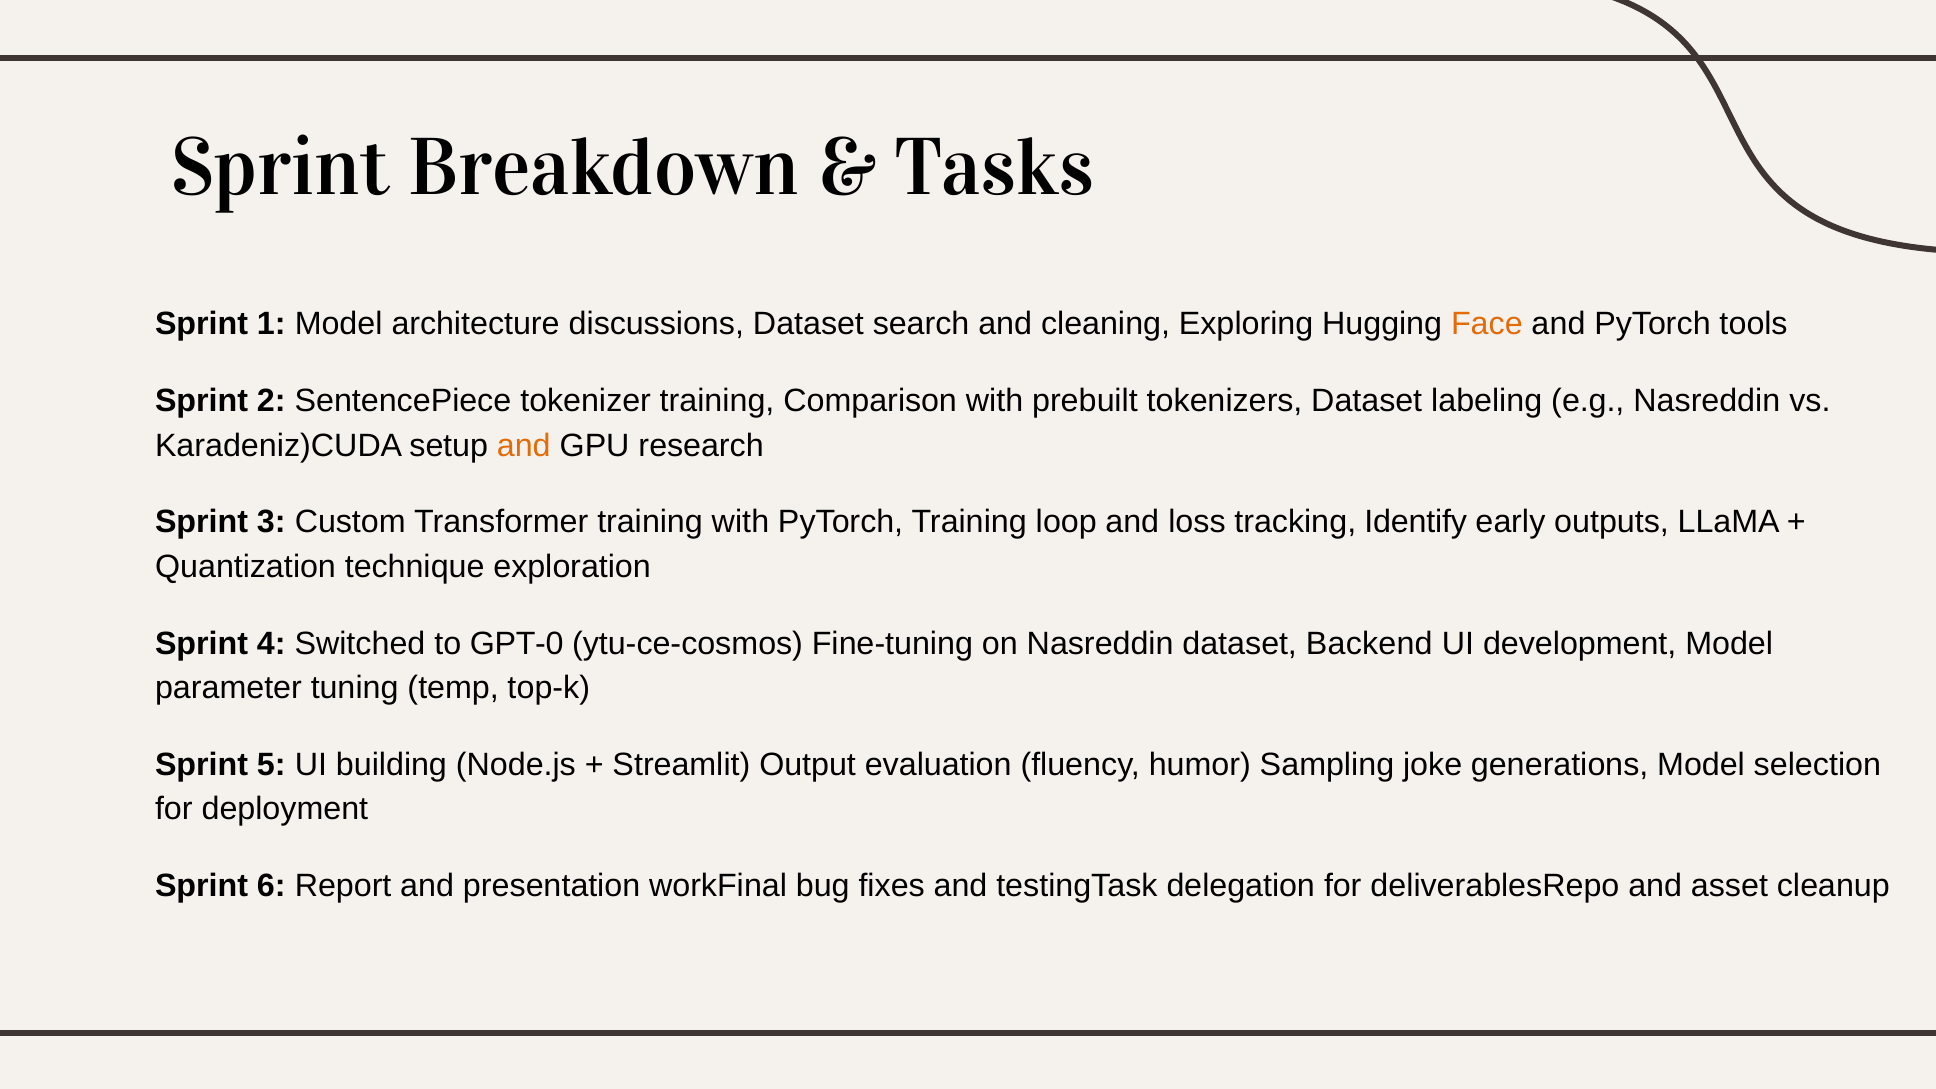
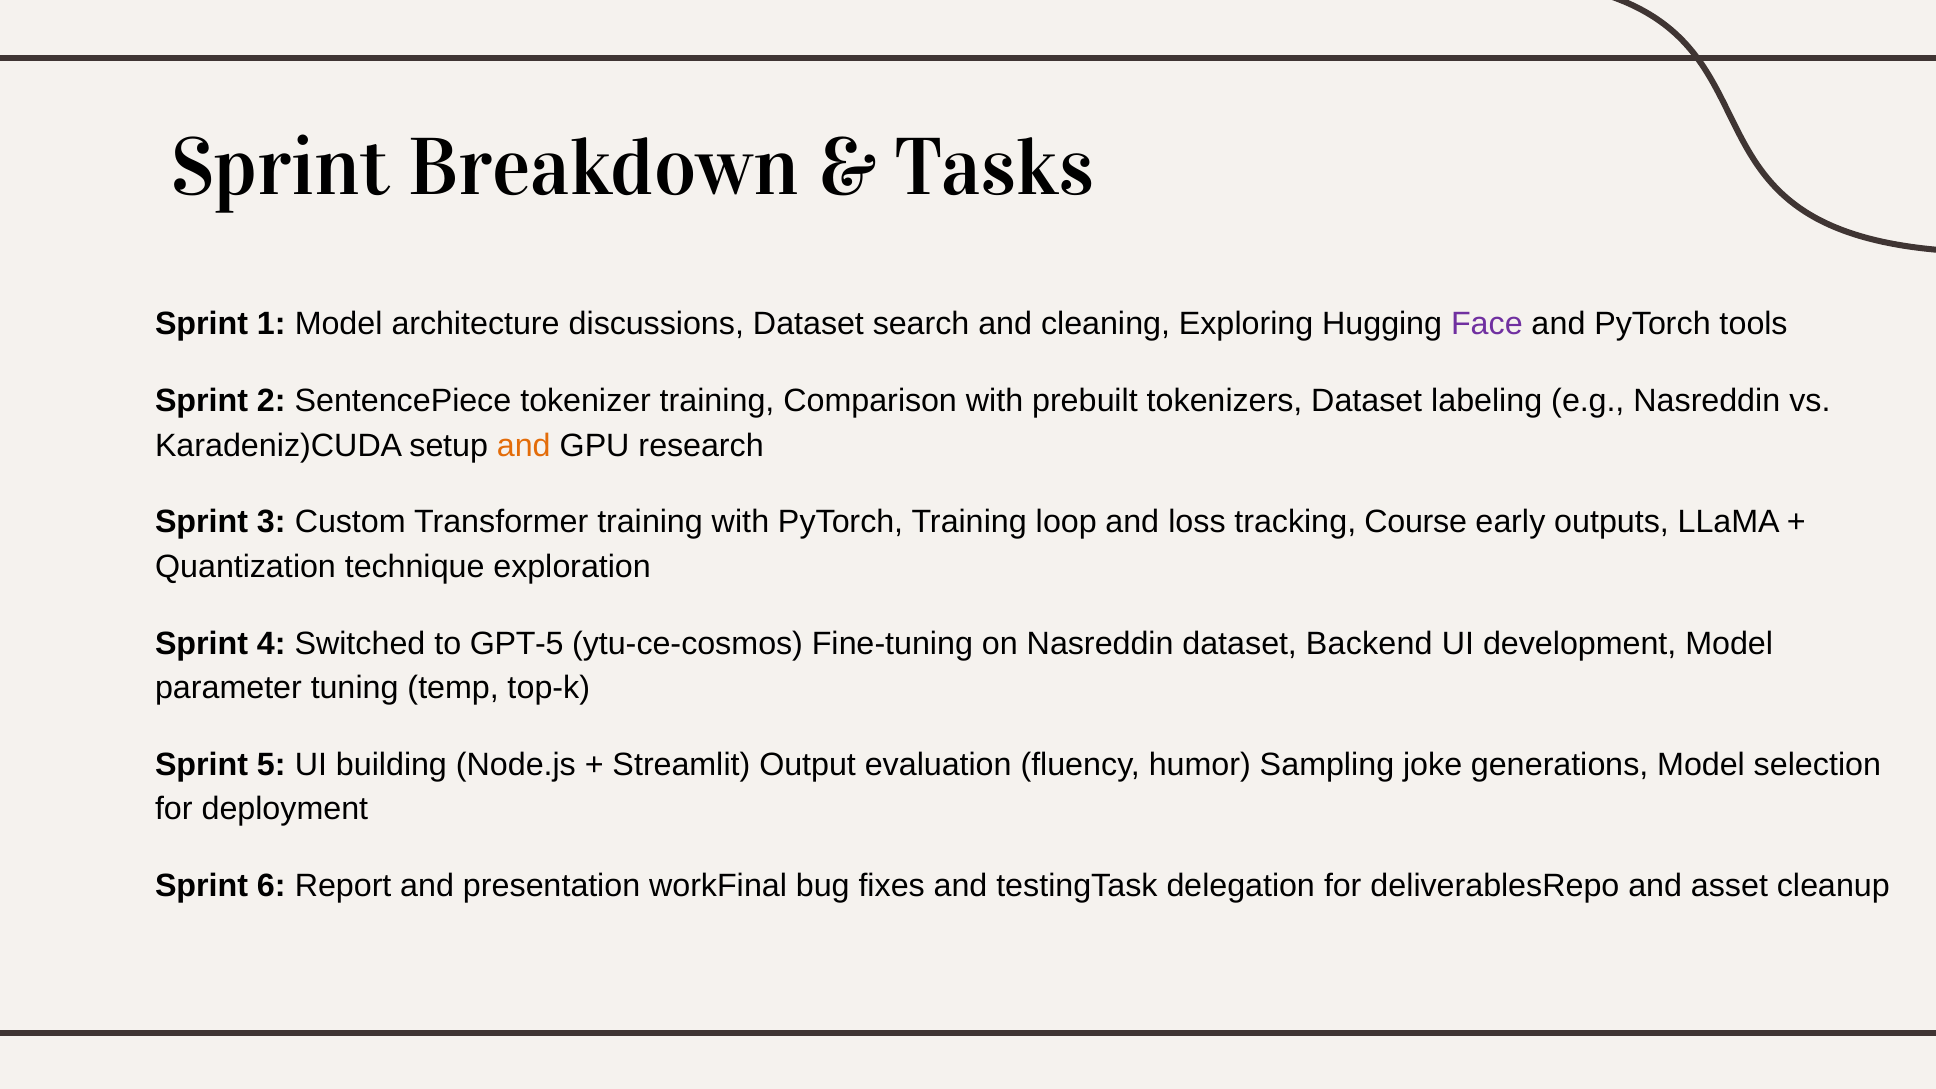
Face colour: orange -> purple
Identify: Identify -> Course
GPT-0: GPT-0 -> GPT-5
